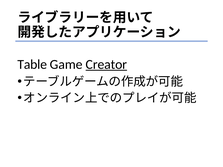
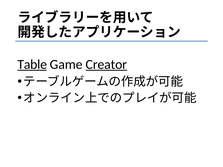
Table underline: none -> present
